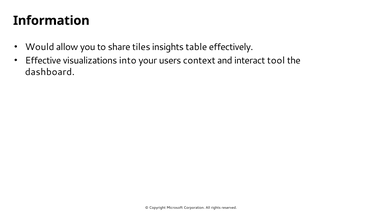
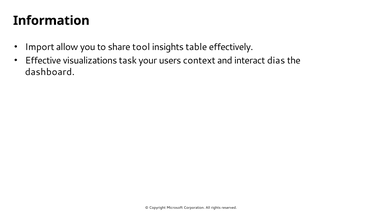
Would: Would -> Import
tiles: tiles -> tool
into: into -> task
tool: tool -> dias
